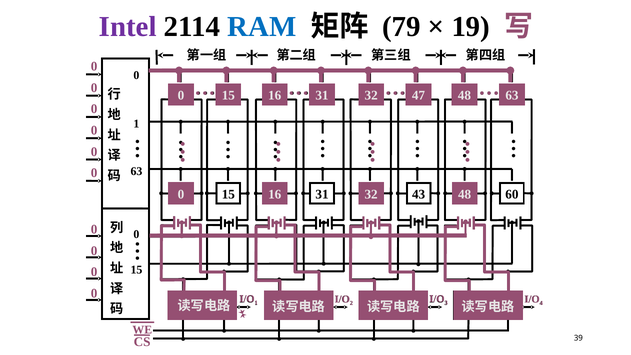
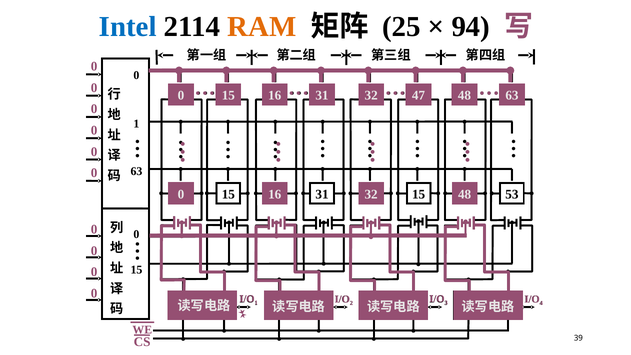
Intel colour: purple -> blue
RAM colour: blue -> orange
79: 79 -> 25
19: 19 -> 94
43 at (419, 194): 43 -> 15
60: 60 -> 53
